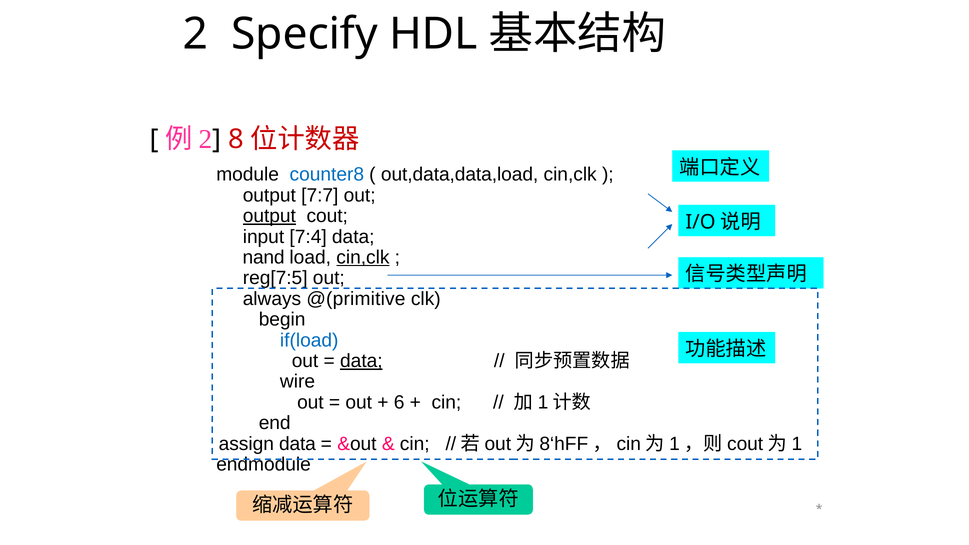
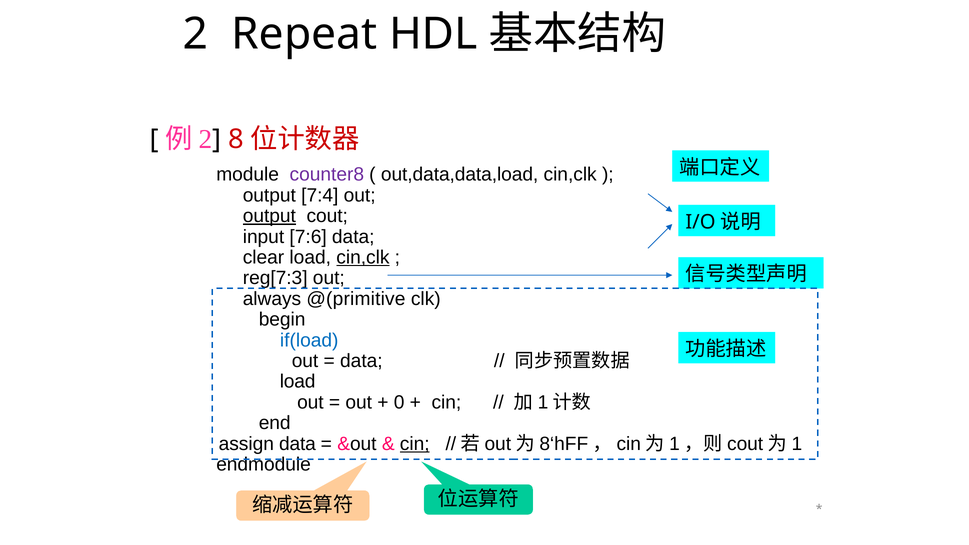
Specify: Specify -> Repeat
counter8 colour: blue -> purple
7:7: 7:7 -> 7:4
7:4: 7:4 -> 7:6
nand: nand -> clear
reg[7:5: reg[7:5 -> reg[7:3
data at (361, 361) underline: present -> none
wire at (298, 382): wire -> load
6: 6 -> 0
cin at (415, 444) underline: none -> present
